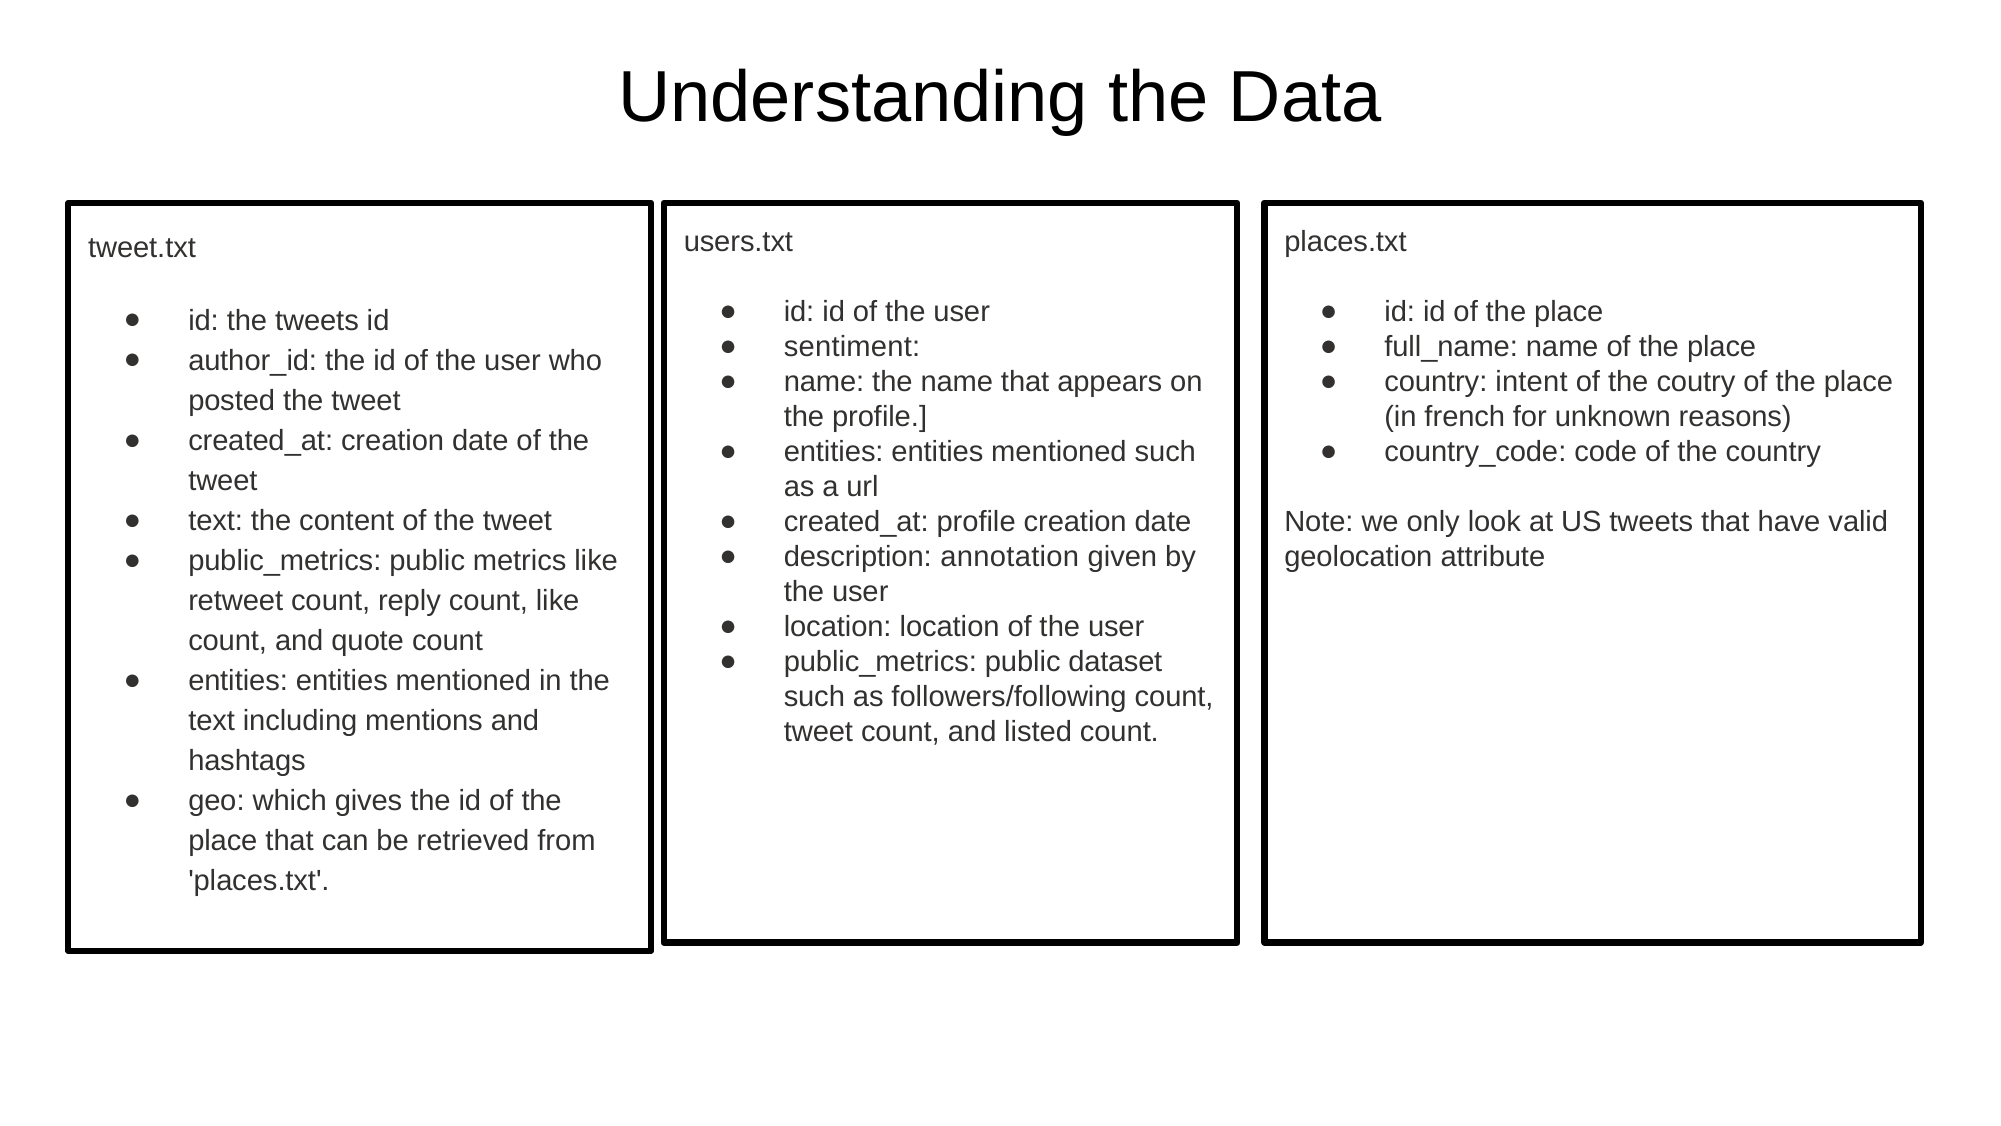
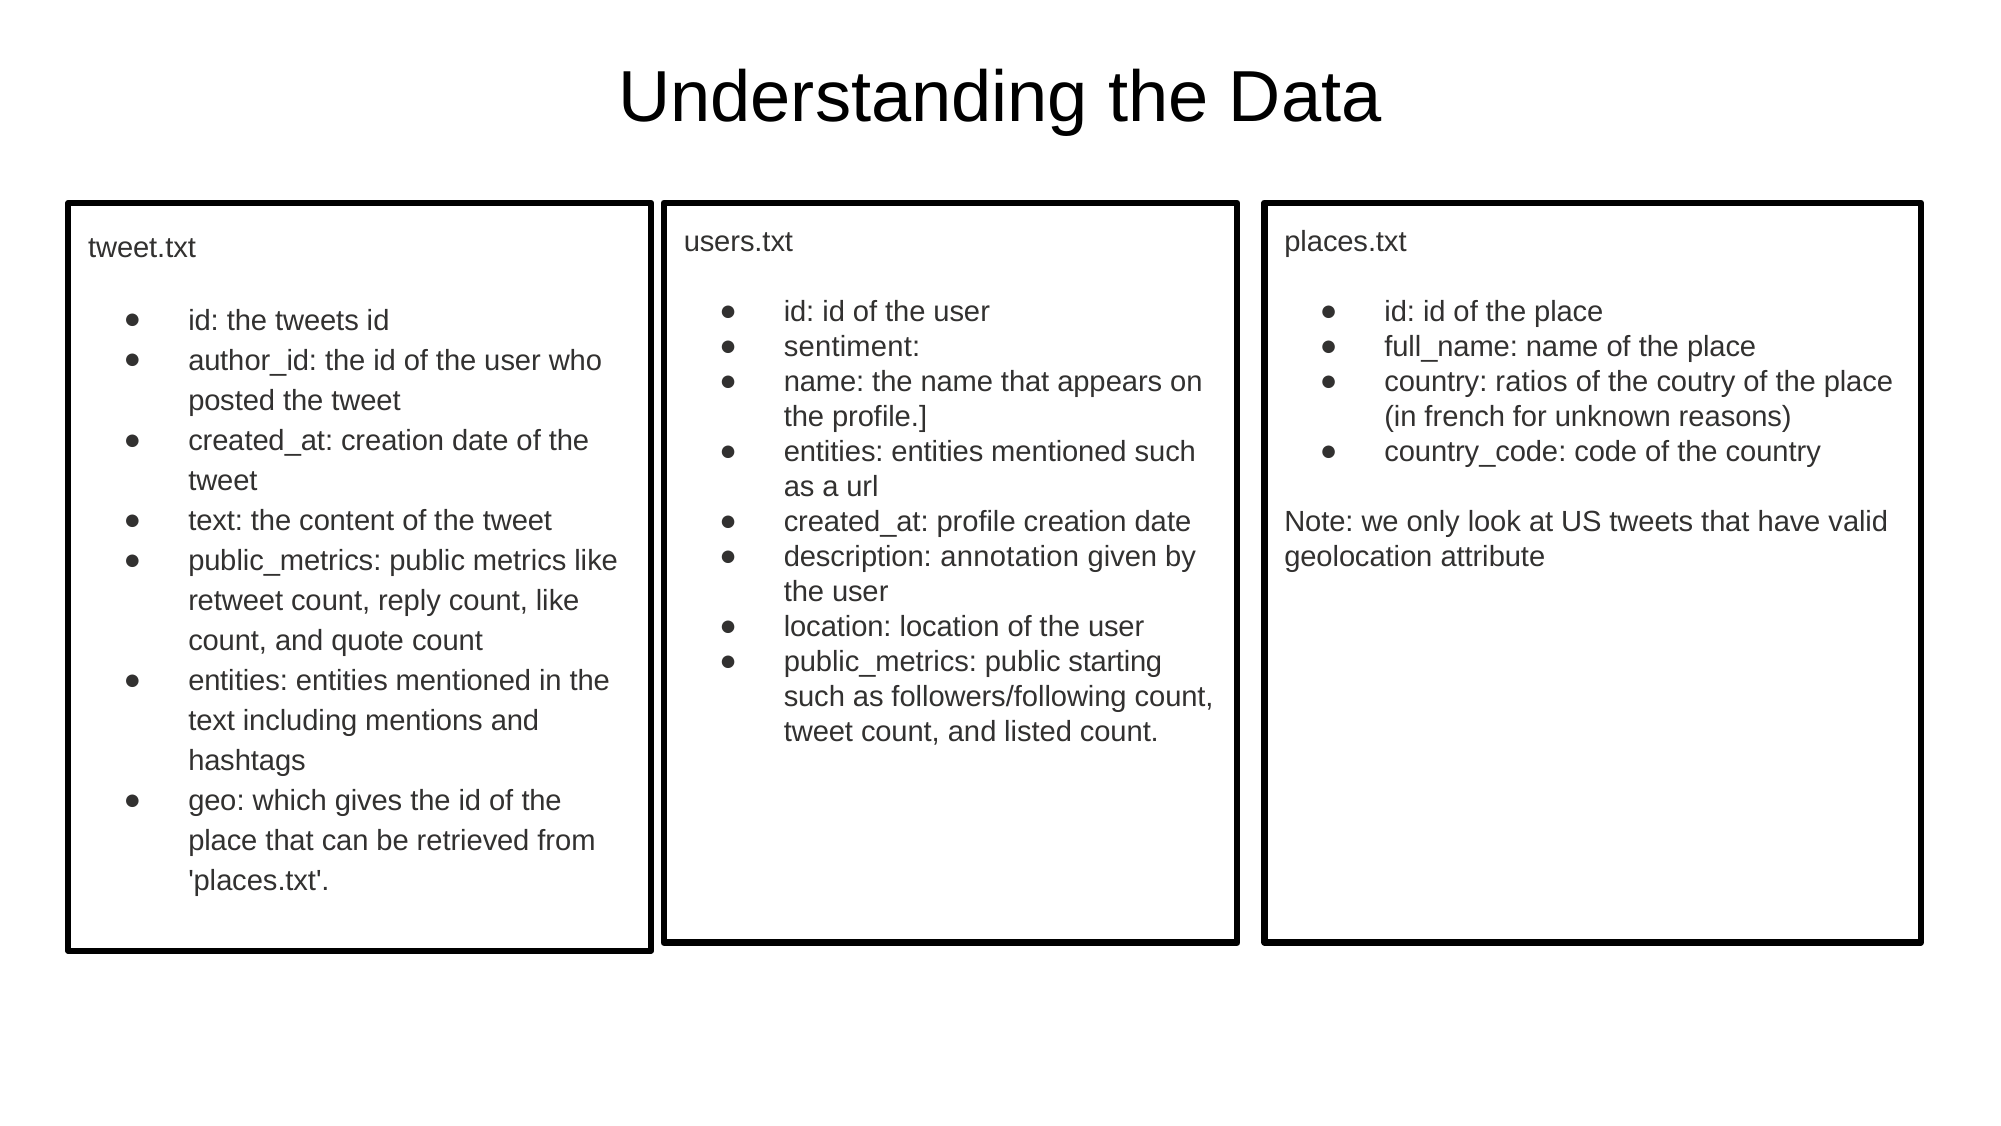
intent: intent -> ratios
dataset: dataset -> starting
